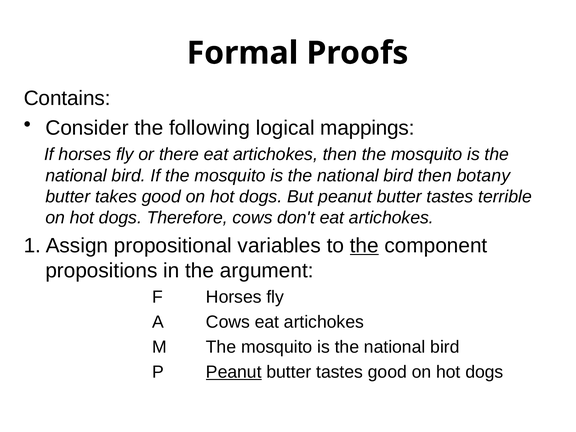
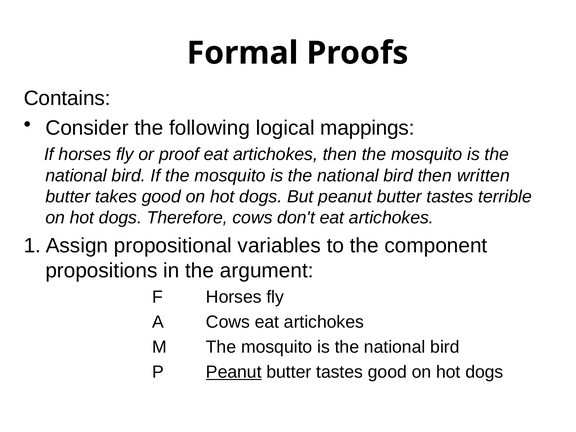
there: there -> proof
botany: botany -> written
the at (364, 246) underline: present -> none
